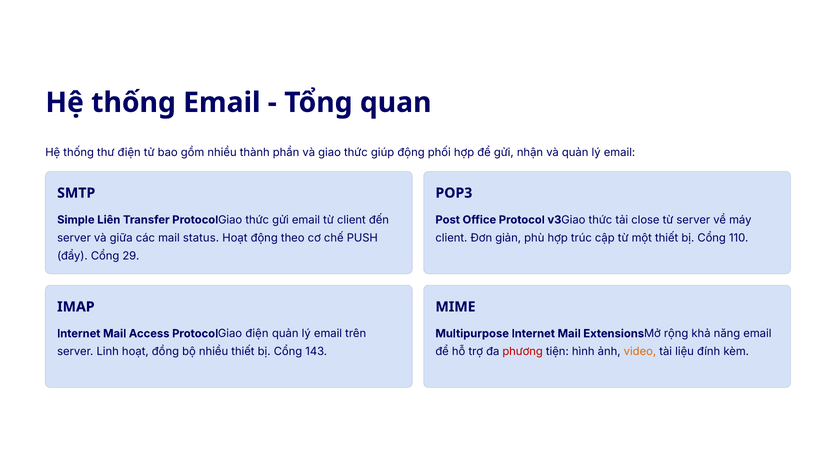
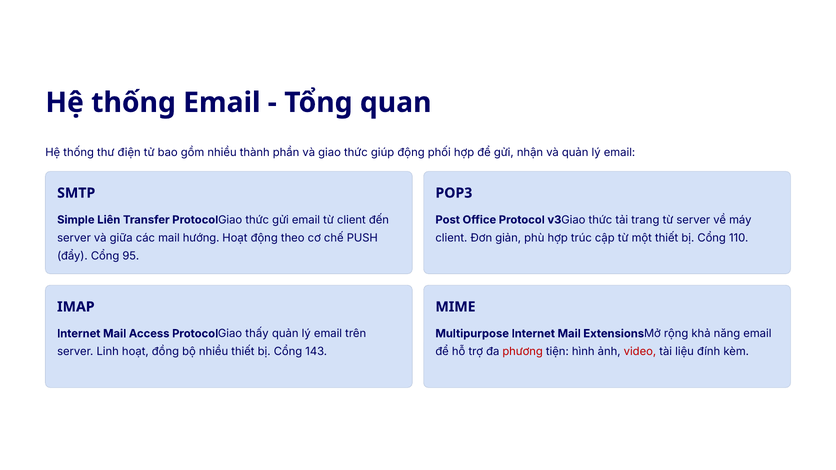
close: close -> trang
status: status -> hướng
29: 29 -> 95
ProtocolGiao điện: điện -> thấy
video colour: orange -> red
